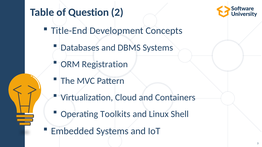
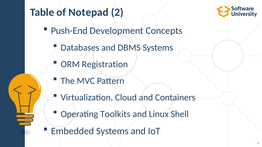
Question: Question -> Notepad
Title-End: Title-End -> Push-End
